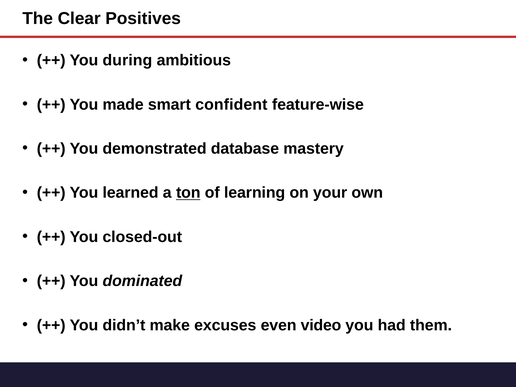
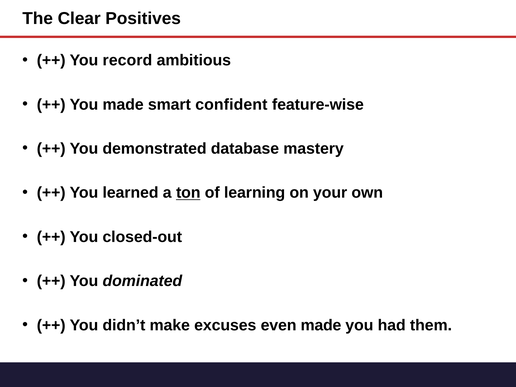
during: during -> record
even video: video -> made
